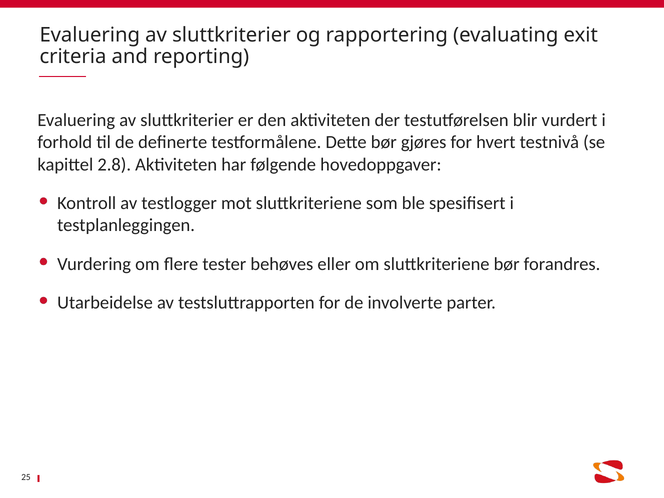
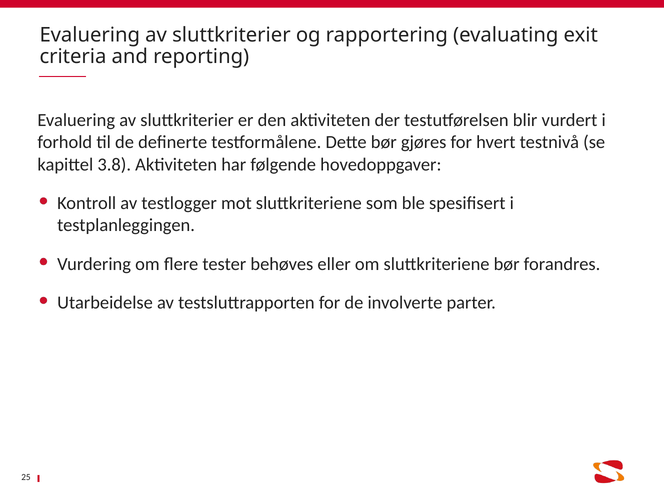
2.8: 2.8 -> 3.8
